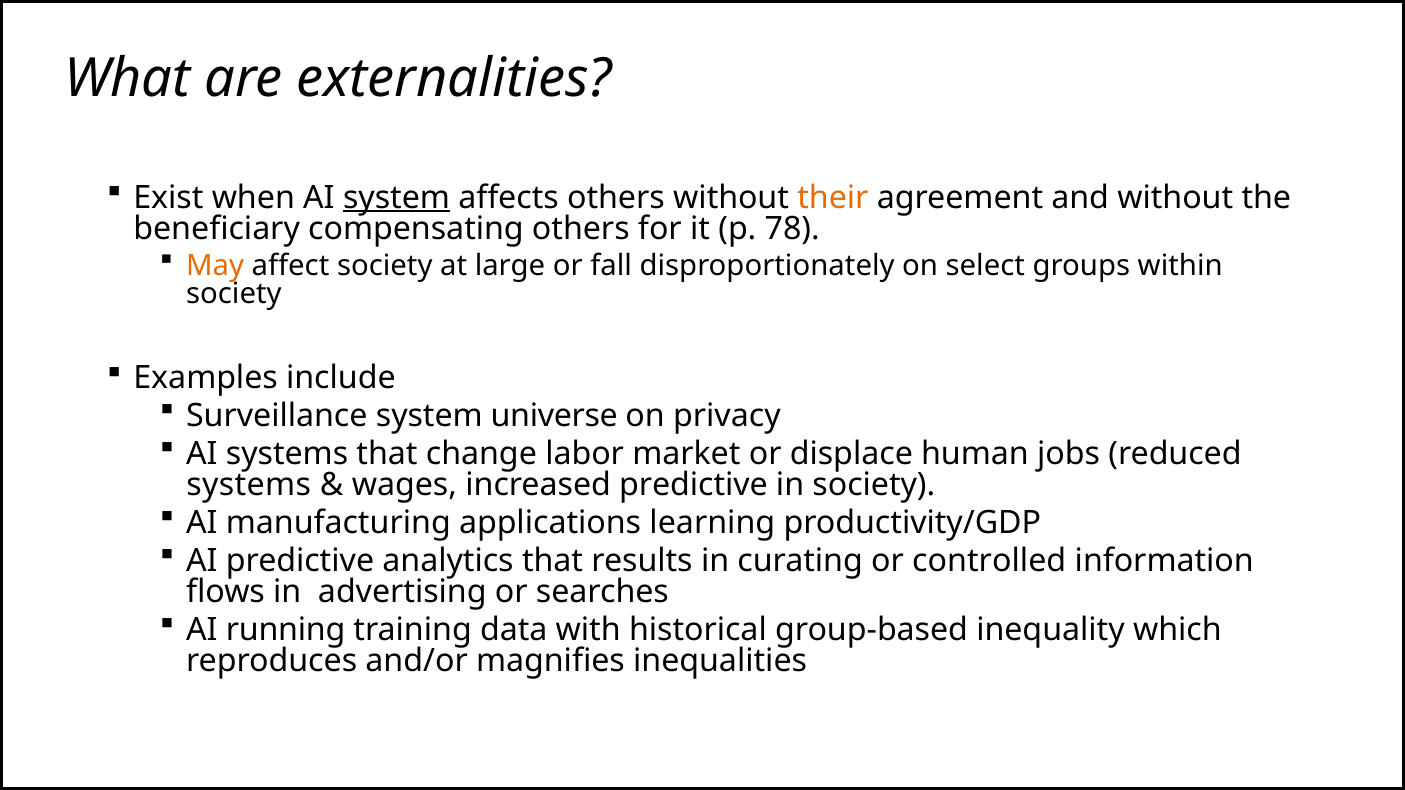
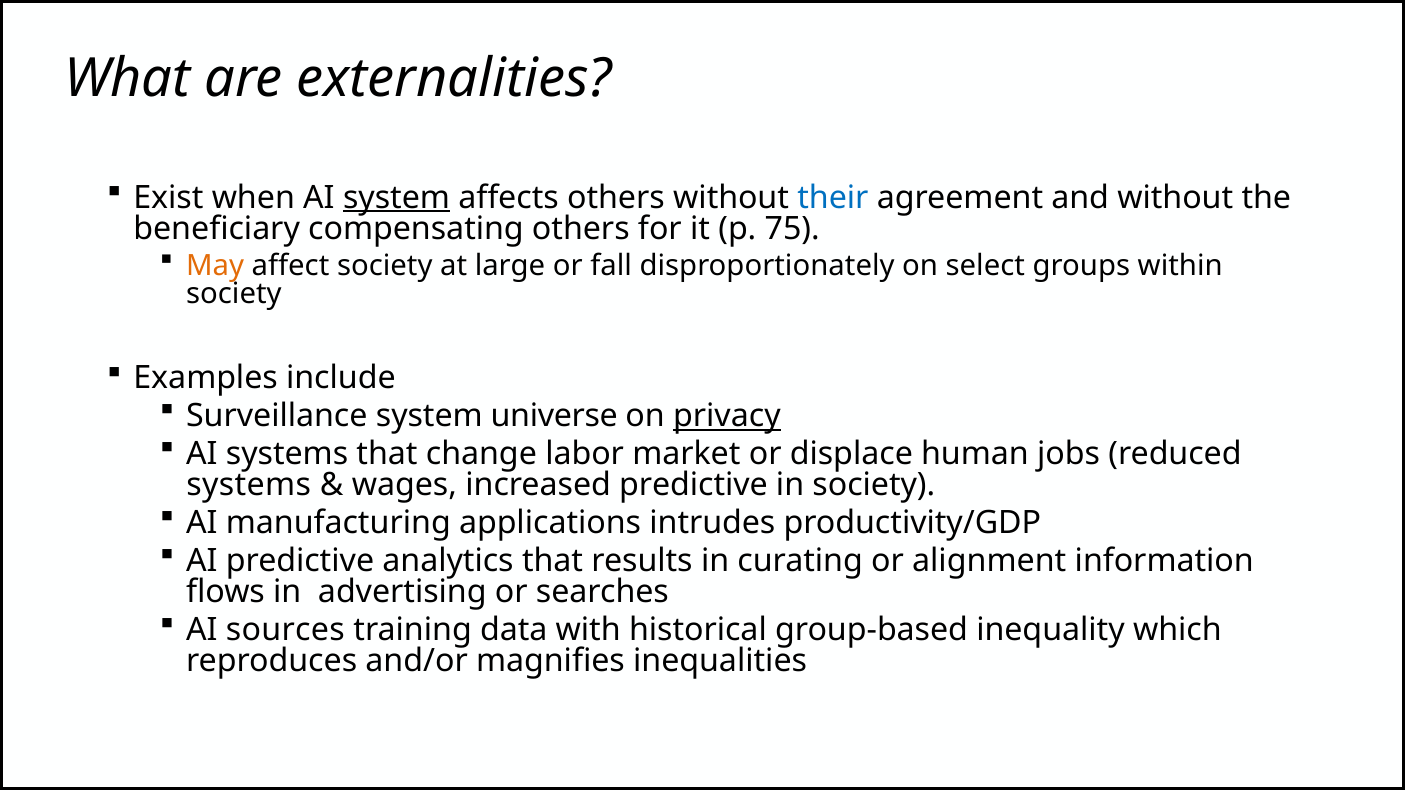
their colour: orange -> blue
78: 78 -> 75
privacy underline: none -> present
learning: learning -> intrudes
controlled: controlled -> alignment
running: running -> sources
